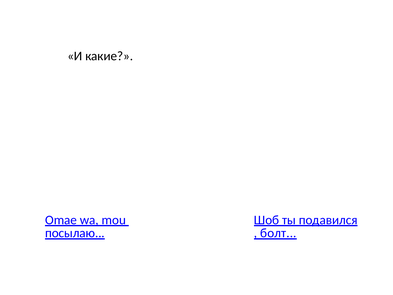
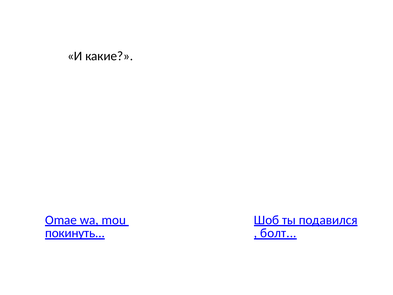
посылаю: посылаю -> покинуть
